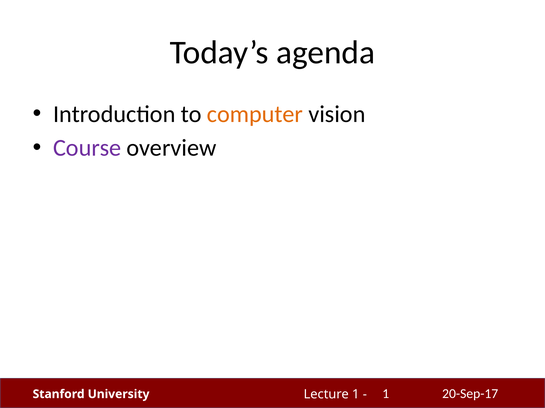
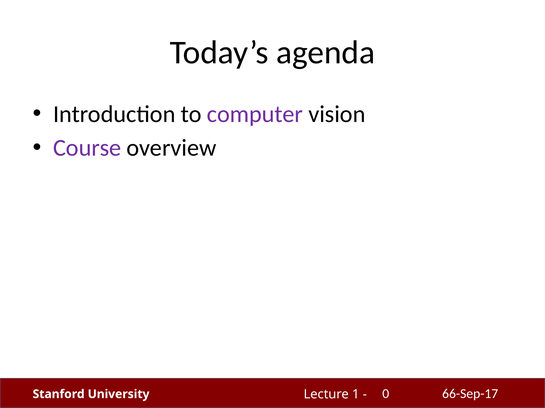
computer colour: orange -> purple
20-Sep-17: 20-Sep-17 -> 66-Sep-17
1 at (386, 394): 1 -> 0
